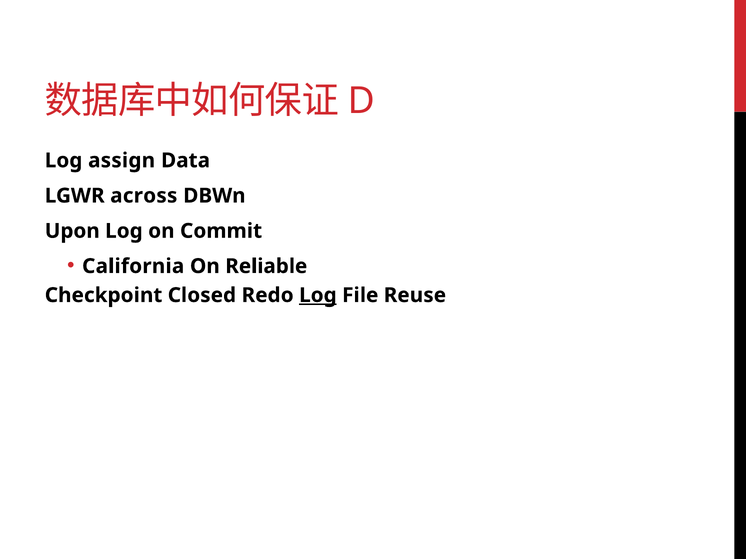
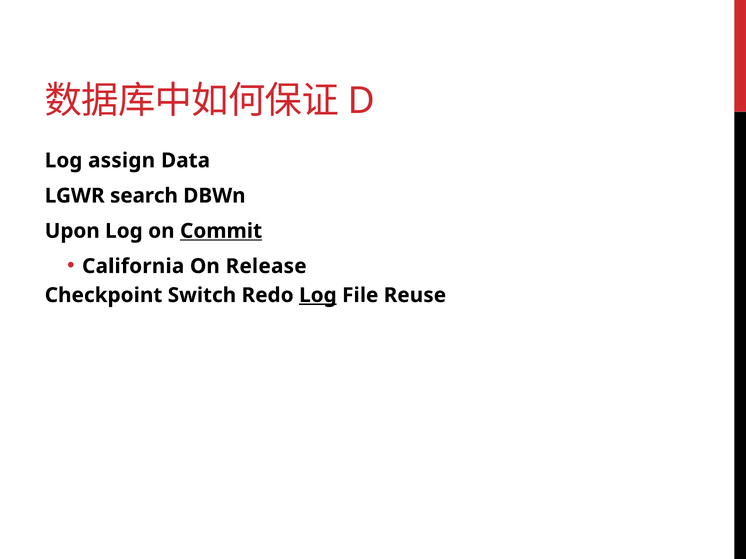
across: across -> search
Commit underline: none -> present
Reliable: Reliable -> Release
Closed: Closed -> Switch
